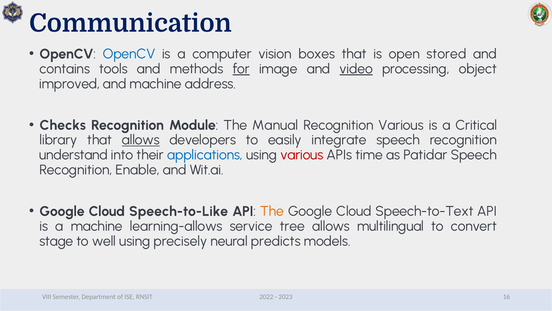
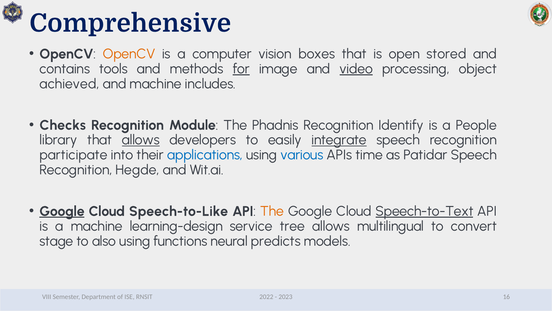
Communication: Communication -> Comprehensive
OpenCV at (129, 54) colour: blue -> orange
improved: improved -> achieved
address: address -> includes
Manual: Manual -> Phadnis
Recognition Various: Various -> Identify
Critical: Critical -> People
integrate underline: none -> present
understand: understand -> participate
various at (302, 155) colour: red -> blue
Enable: Enable -> Hegde
Google at (62, 211) underline: none -> present
Speech-to-Text underline: none -> present
learning-allows: learning-allows -> learning-design
well: well -> also
precisely: precisely -> functions
